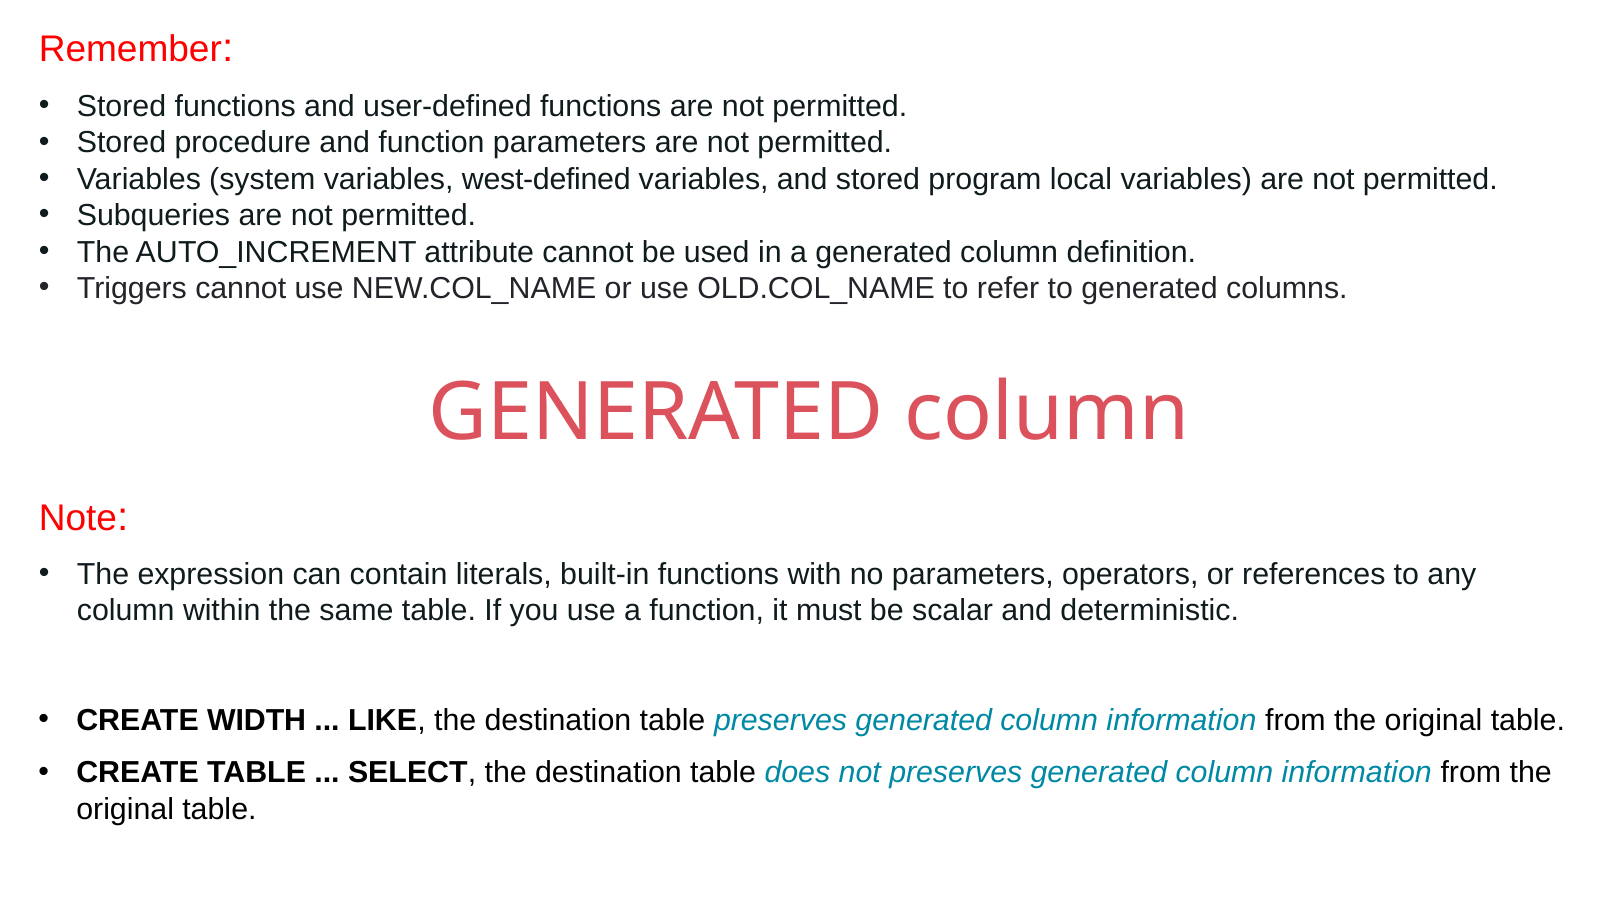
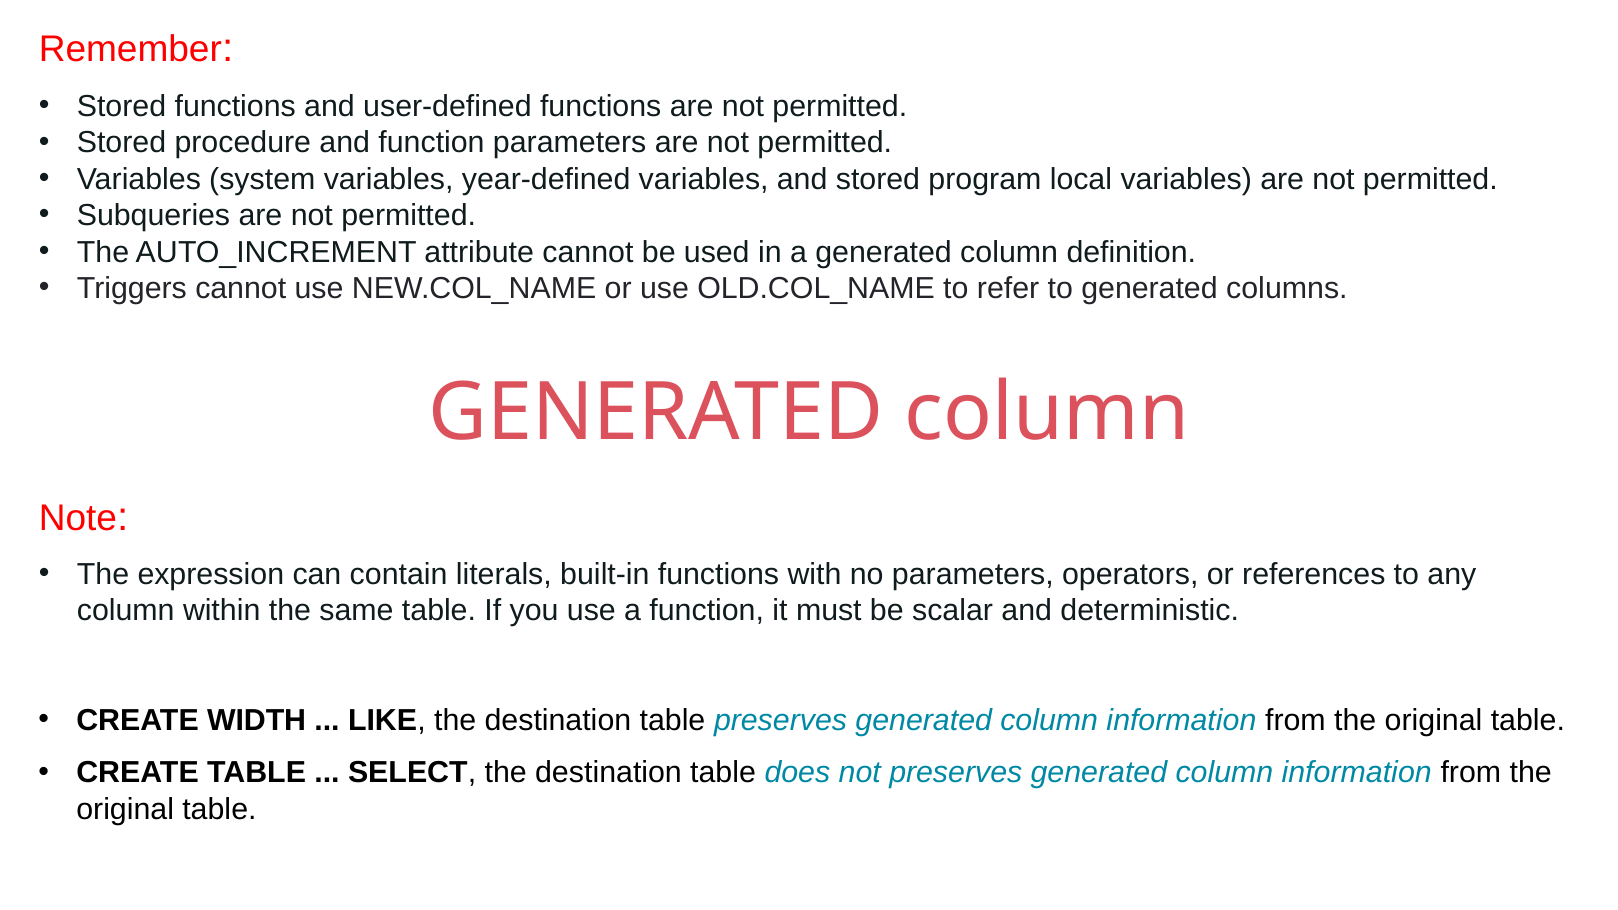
west-defined: west-defined -> year-defined
